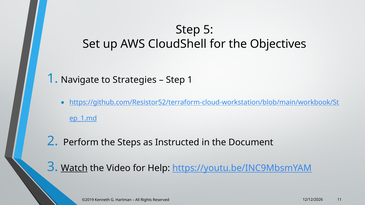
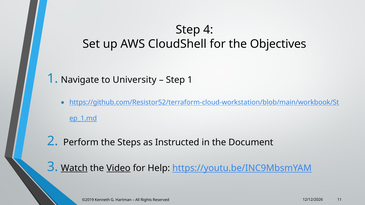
5: 5 -> 4
Strategies: Strategies -> University
Video underline: none -> present
